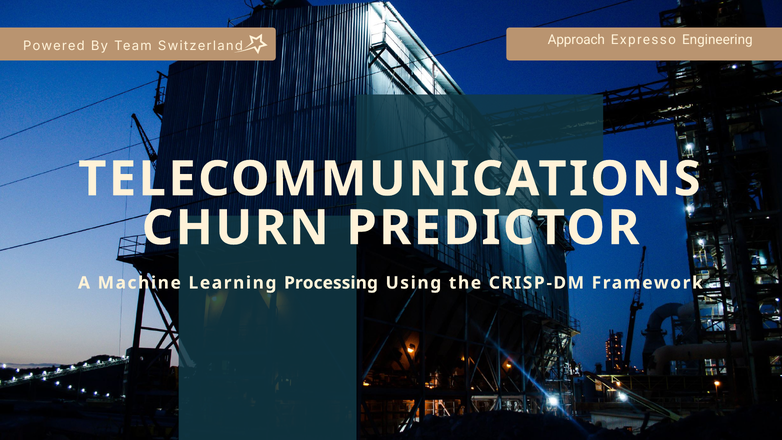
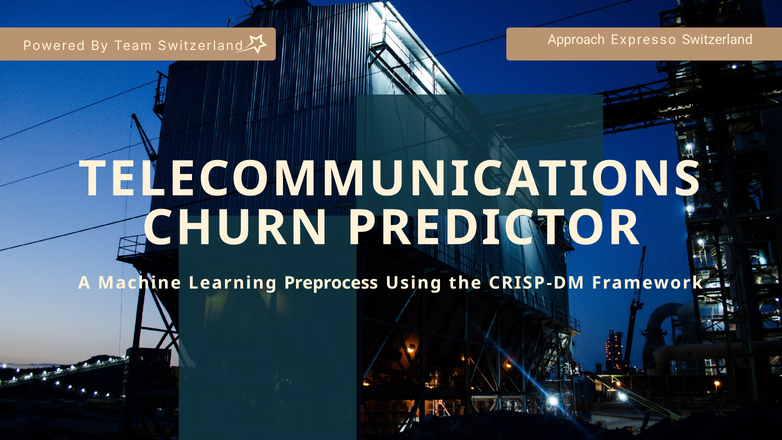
Expresso Engineering: Engineering -> Switzerland
Processing: Processing -> Preprocess
